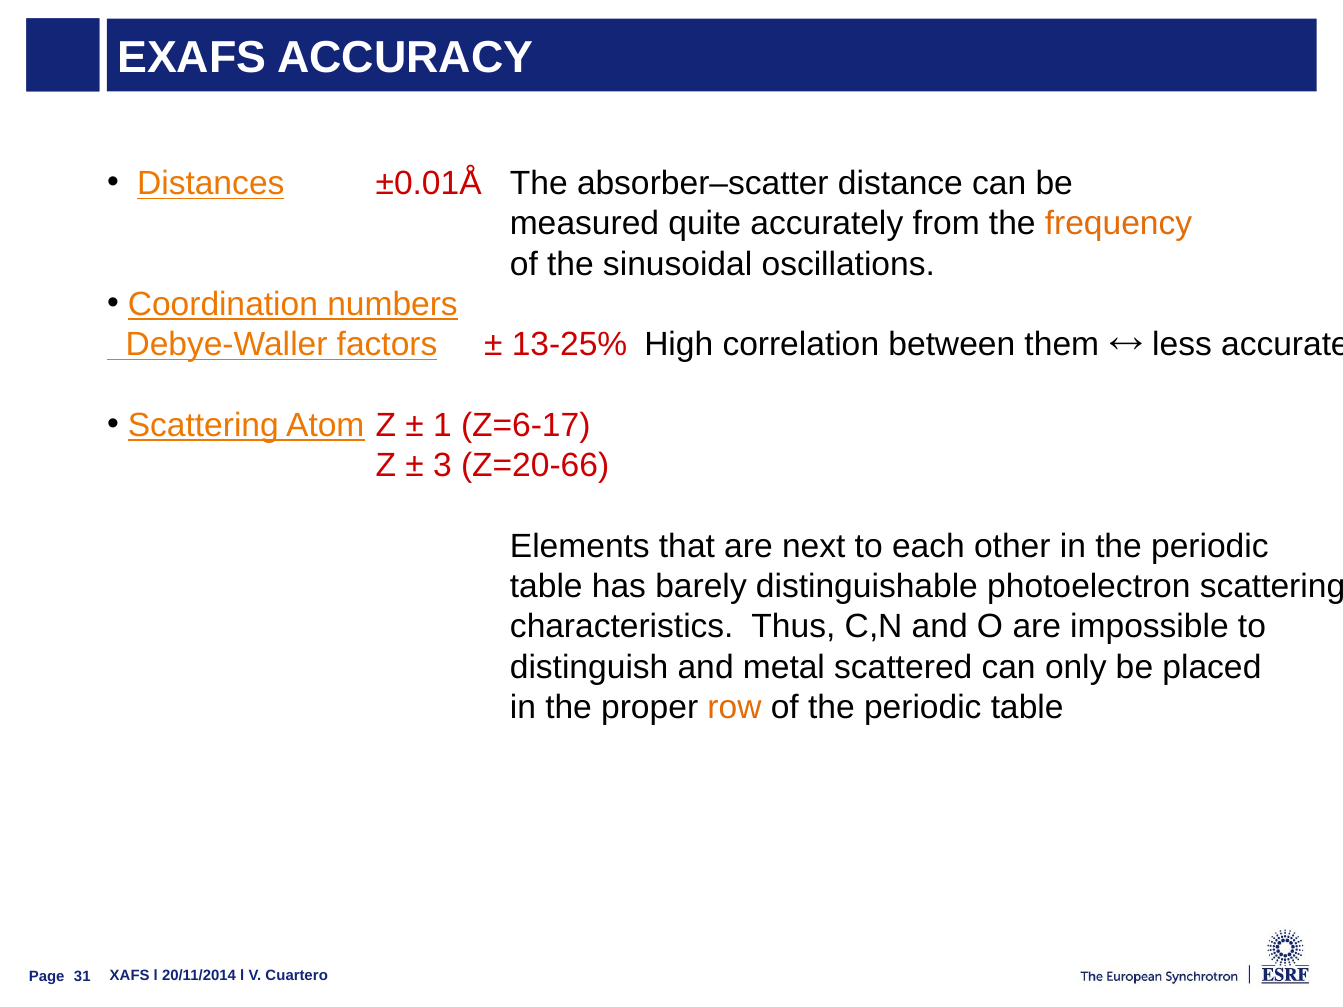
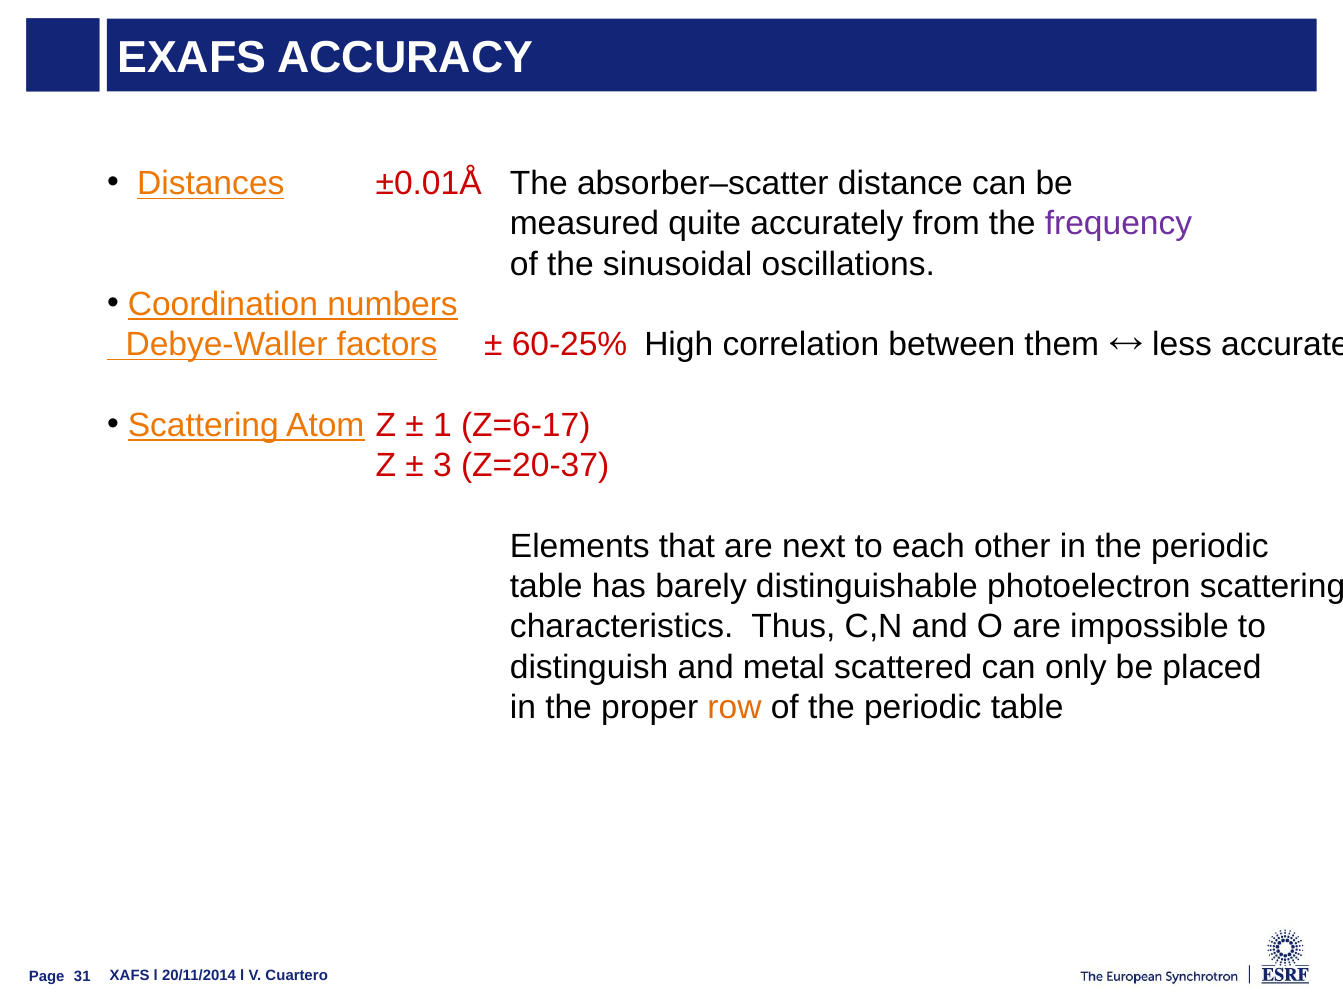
frequency colour: orange -> purple
13-25%: 13-25% -> 60-25%
Z=20-66: Z=20-66 -> Z=20-37
